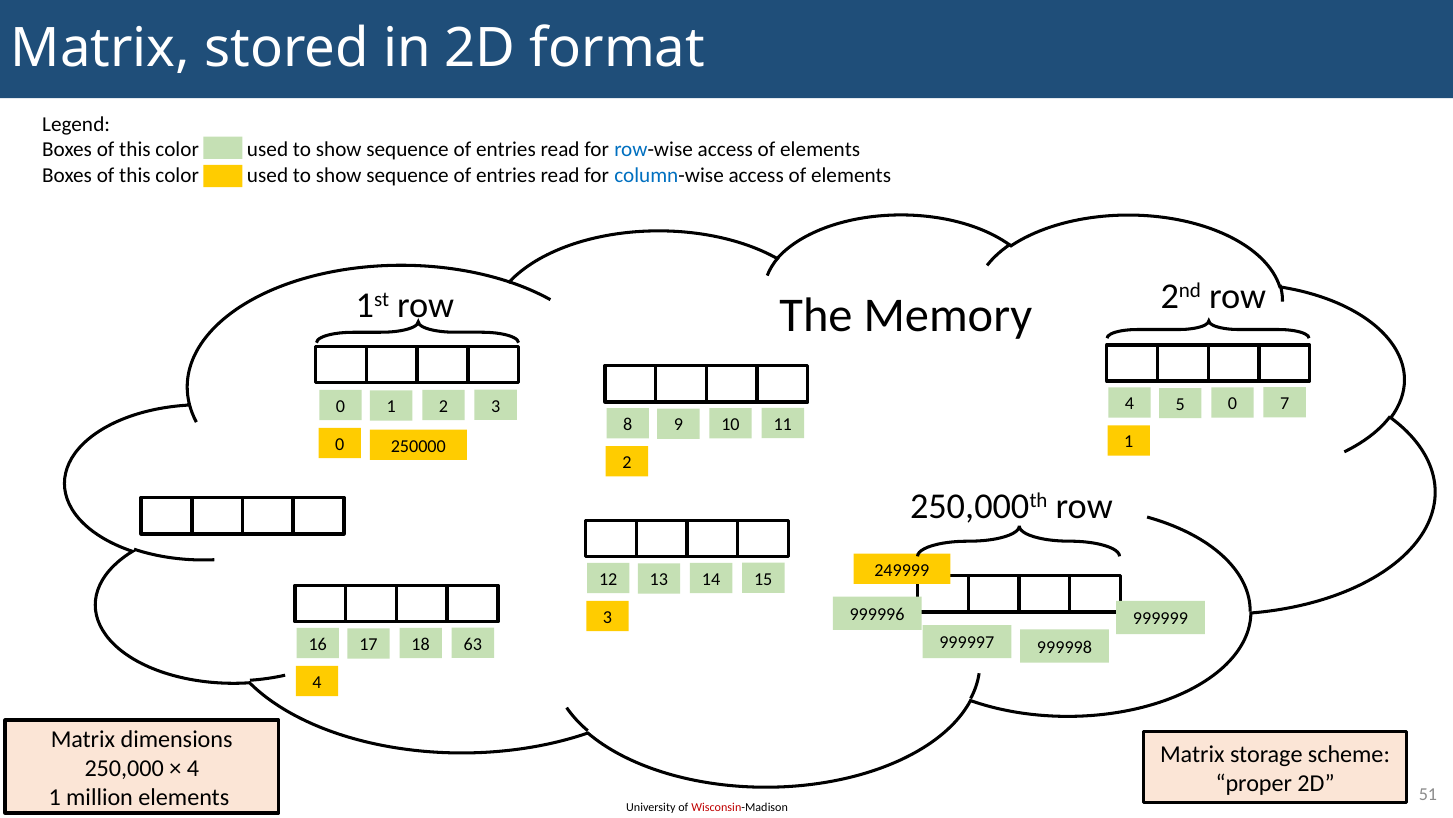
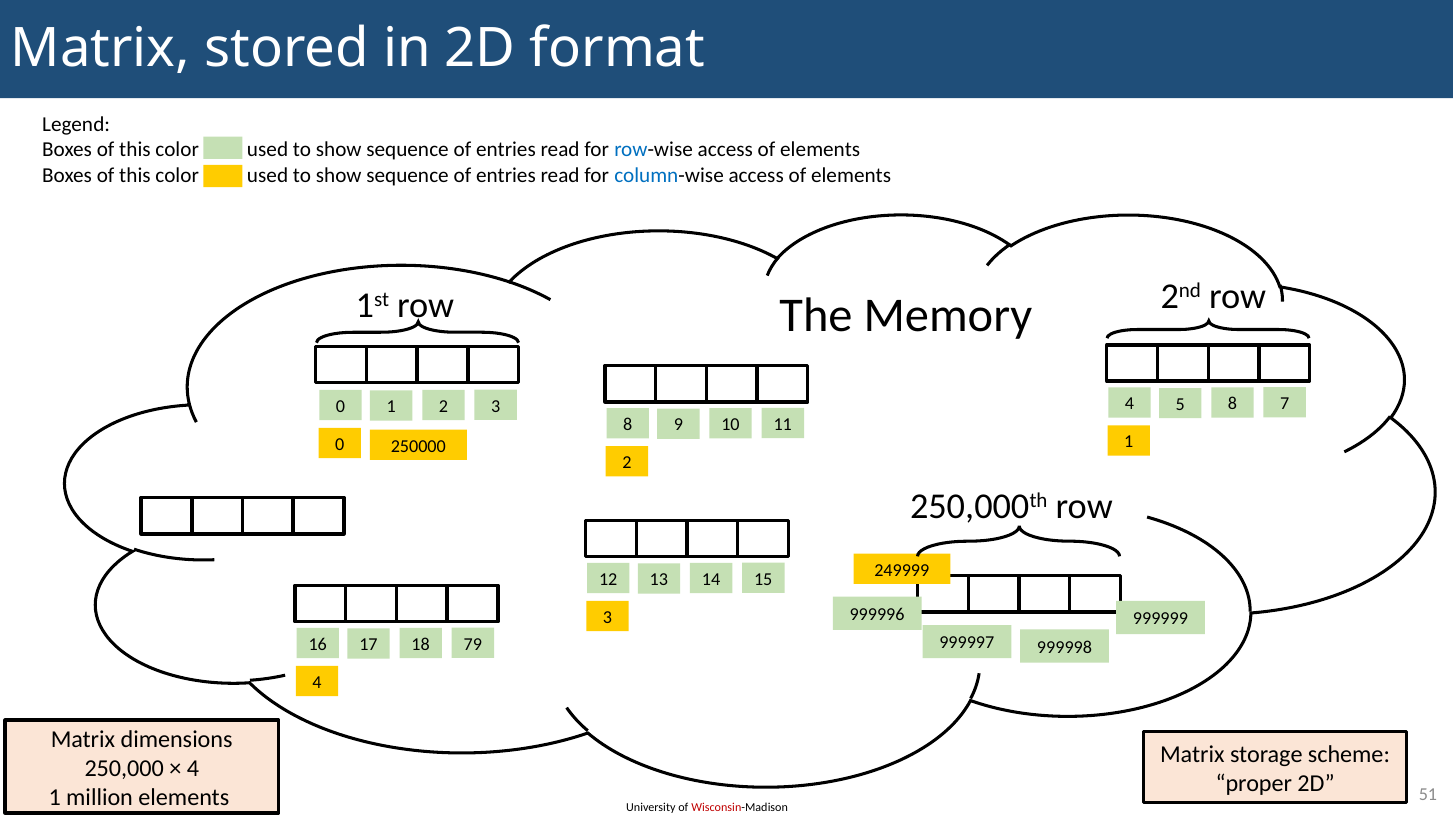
5 0: 0 -> 8
63: 63 -> 79
